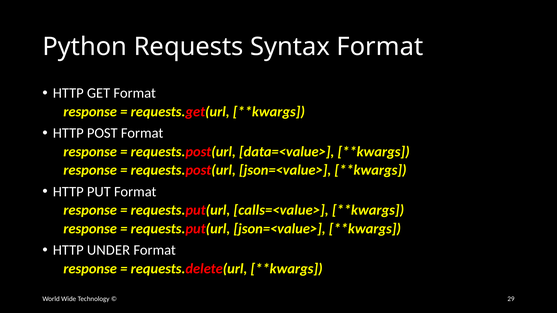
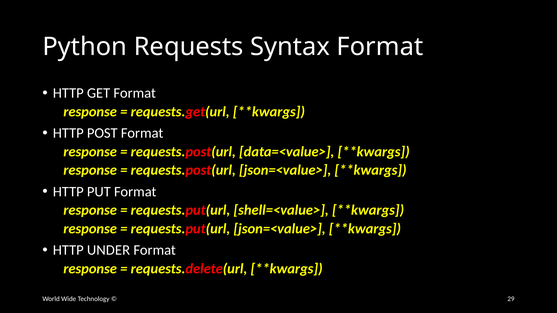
calls=<value>: calls=<value> -> shell=<value>
